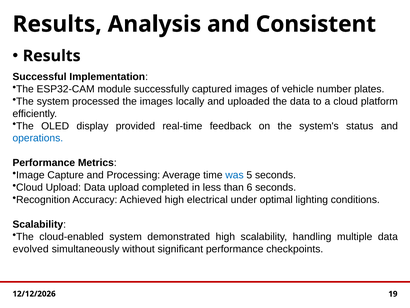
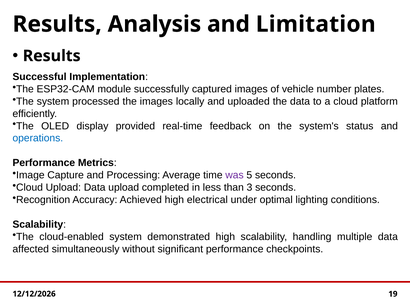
Consistent: Consistent -> Limitation
was colour: blue -> purple
6: 6 -> 3
evolved: evolved -> affected
